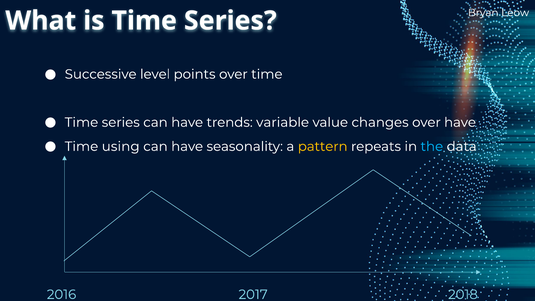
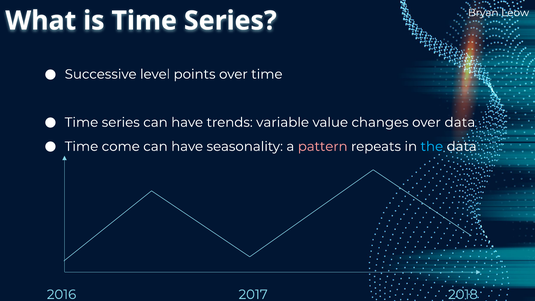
over have: have -> data
using: using -> come
pattern colour: yellow -> pink
